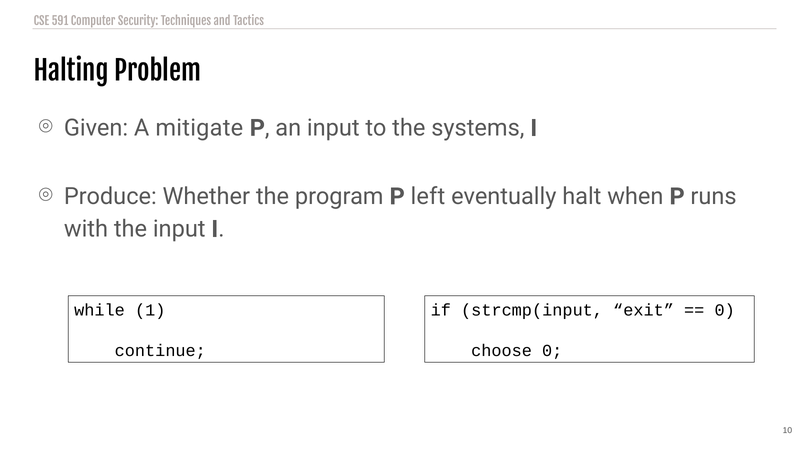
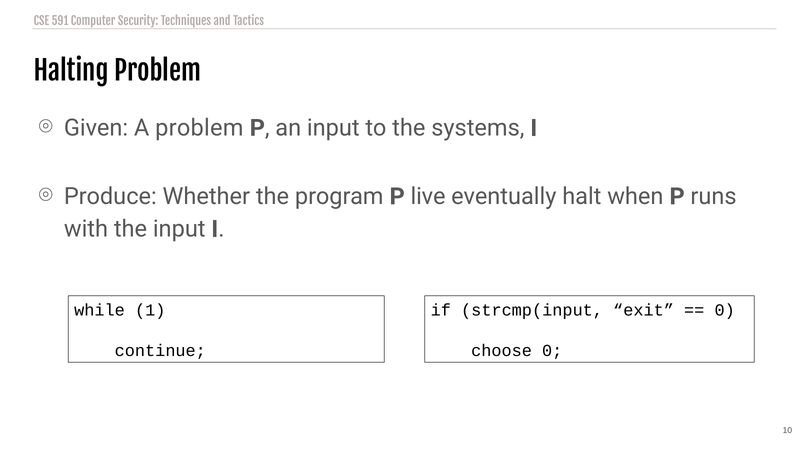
A mitigate: mitigate -> problem
left: left -> live
